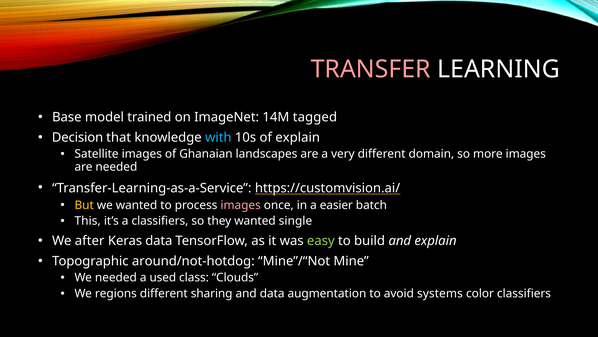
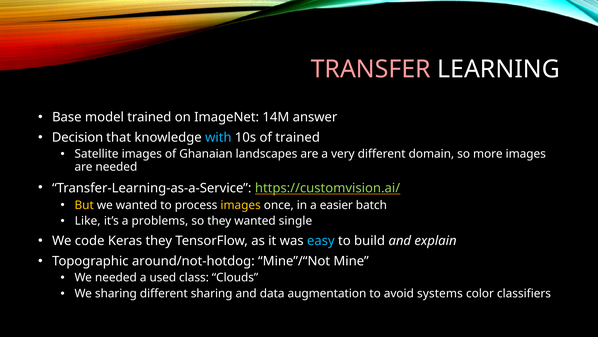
tagged: tagged -> answer
of explain: explain -> trained
https://customvision.ai/ colour: white -> light green
images at (241, 205) colour: pink -> yellow
This: This -> Like
a classifiers: classifiers -> problems
after: after -> code
Keras data: data -> they
easy colour: light green -> light blue
We regions: regions -> sharing
